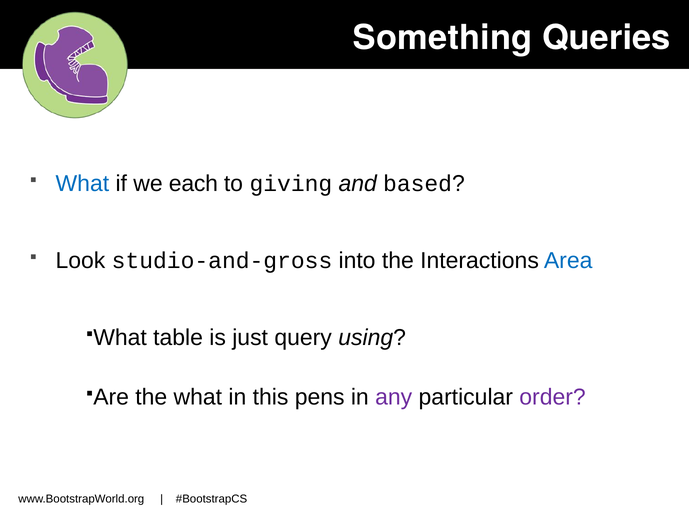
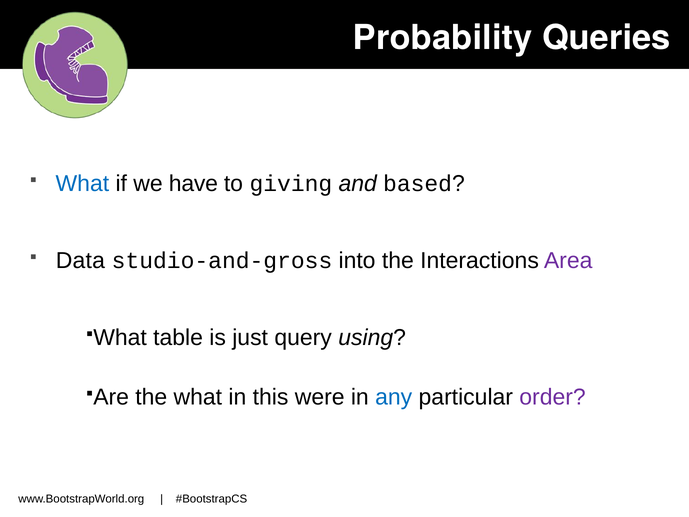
Something: Something -> Probability
each: each -> have
Look: Look -> Data
Area colour: blue -> purple
pens: pens -> were
any colour: purple -> blue
